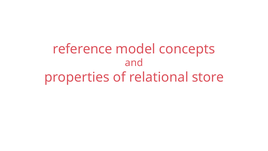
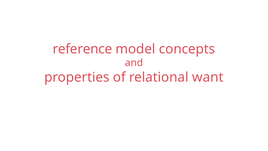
store: store -> want
